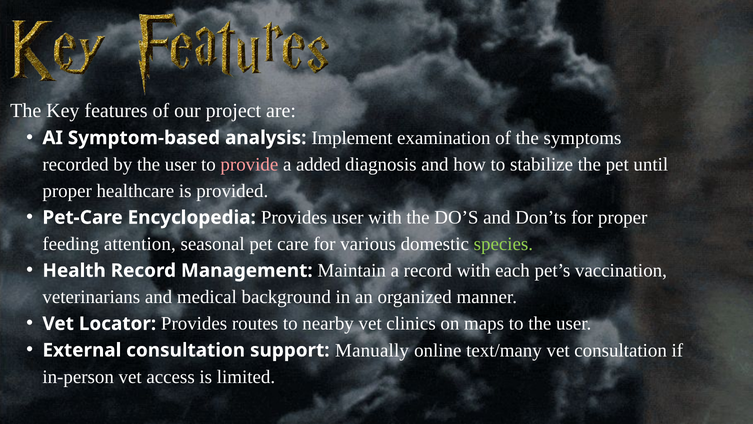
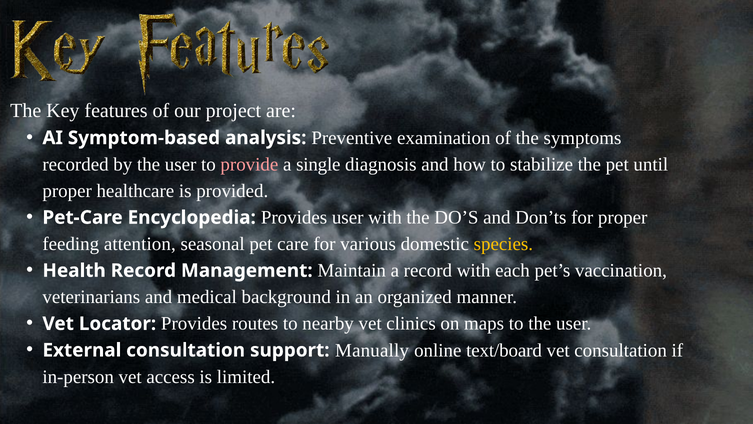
Implement: Implement -> Preventive
added: added -> single
species colour: light green -> yellow
text/many: text/many -> text/board
